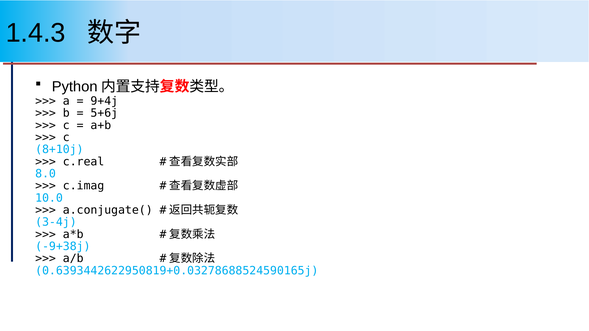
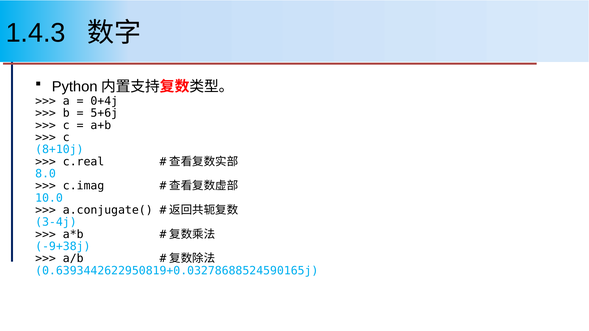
9+4j: 9+4j -> 0+4j
